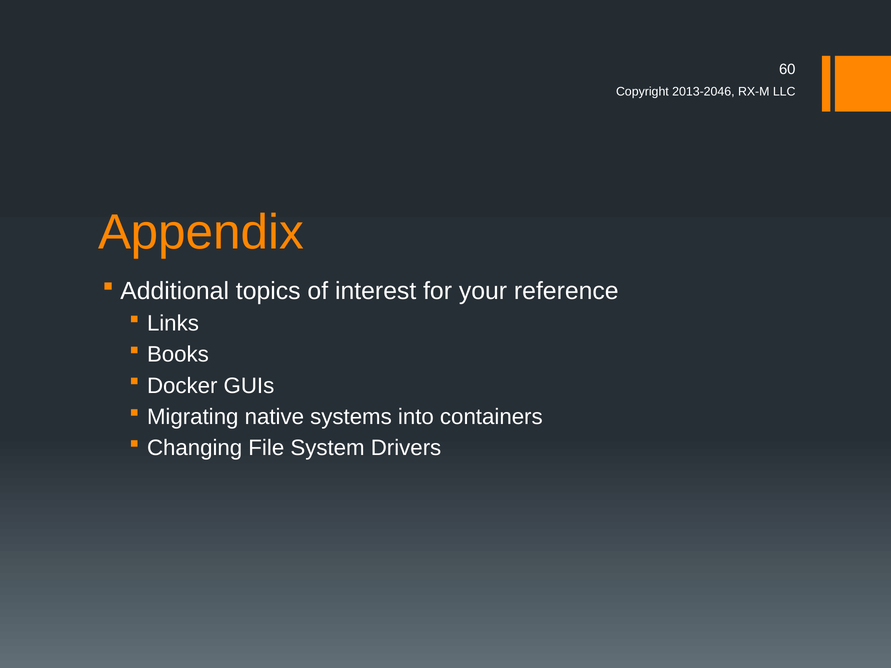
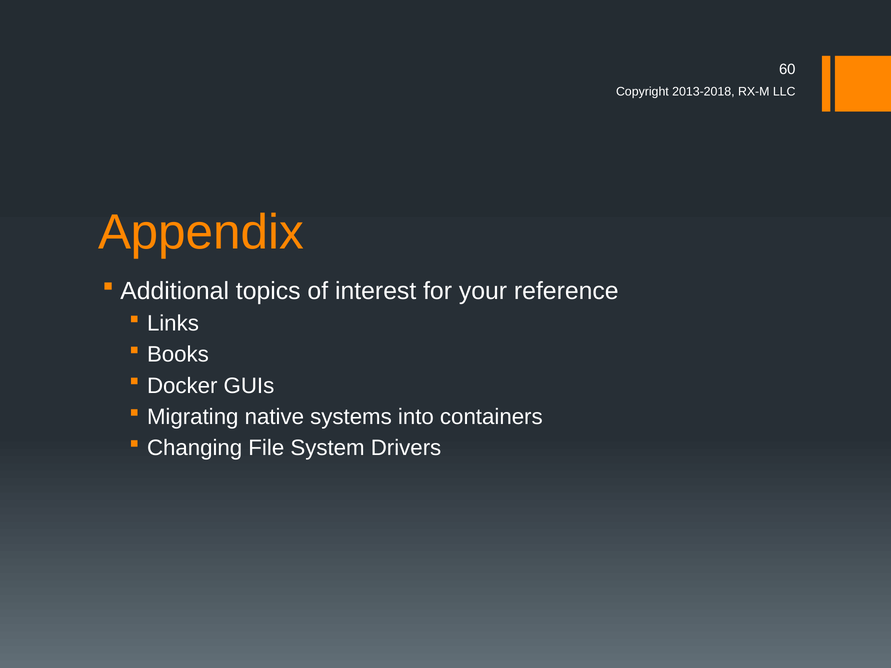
2013-2046: 2013-2046 -> 2013-2018
